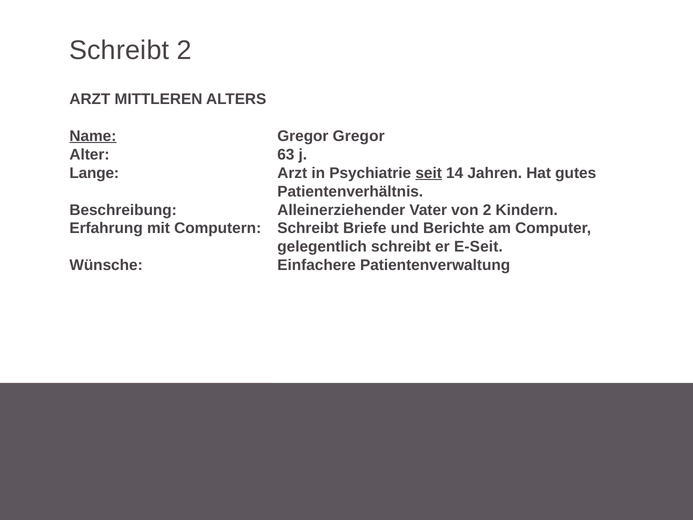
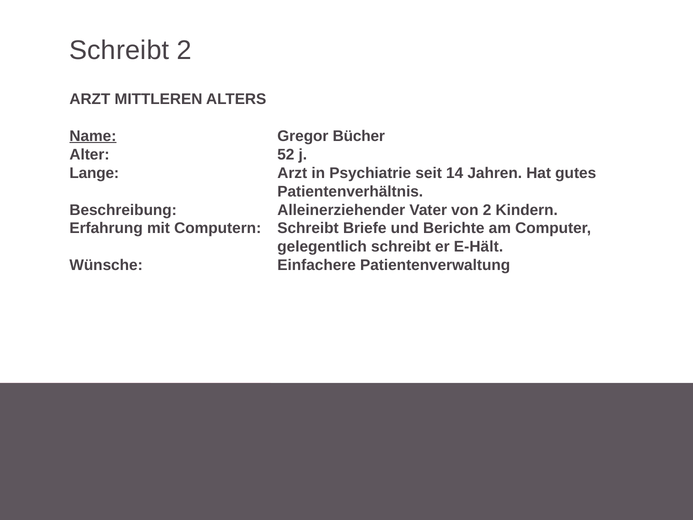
Gregor Gregor: Gregor -> Bücher
63: 63 -> 52
seit underline: present -> none
E-Seit: E-Seit -> E-Hält
